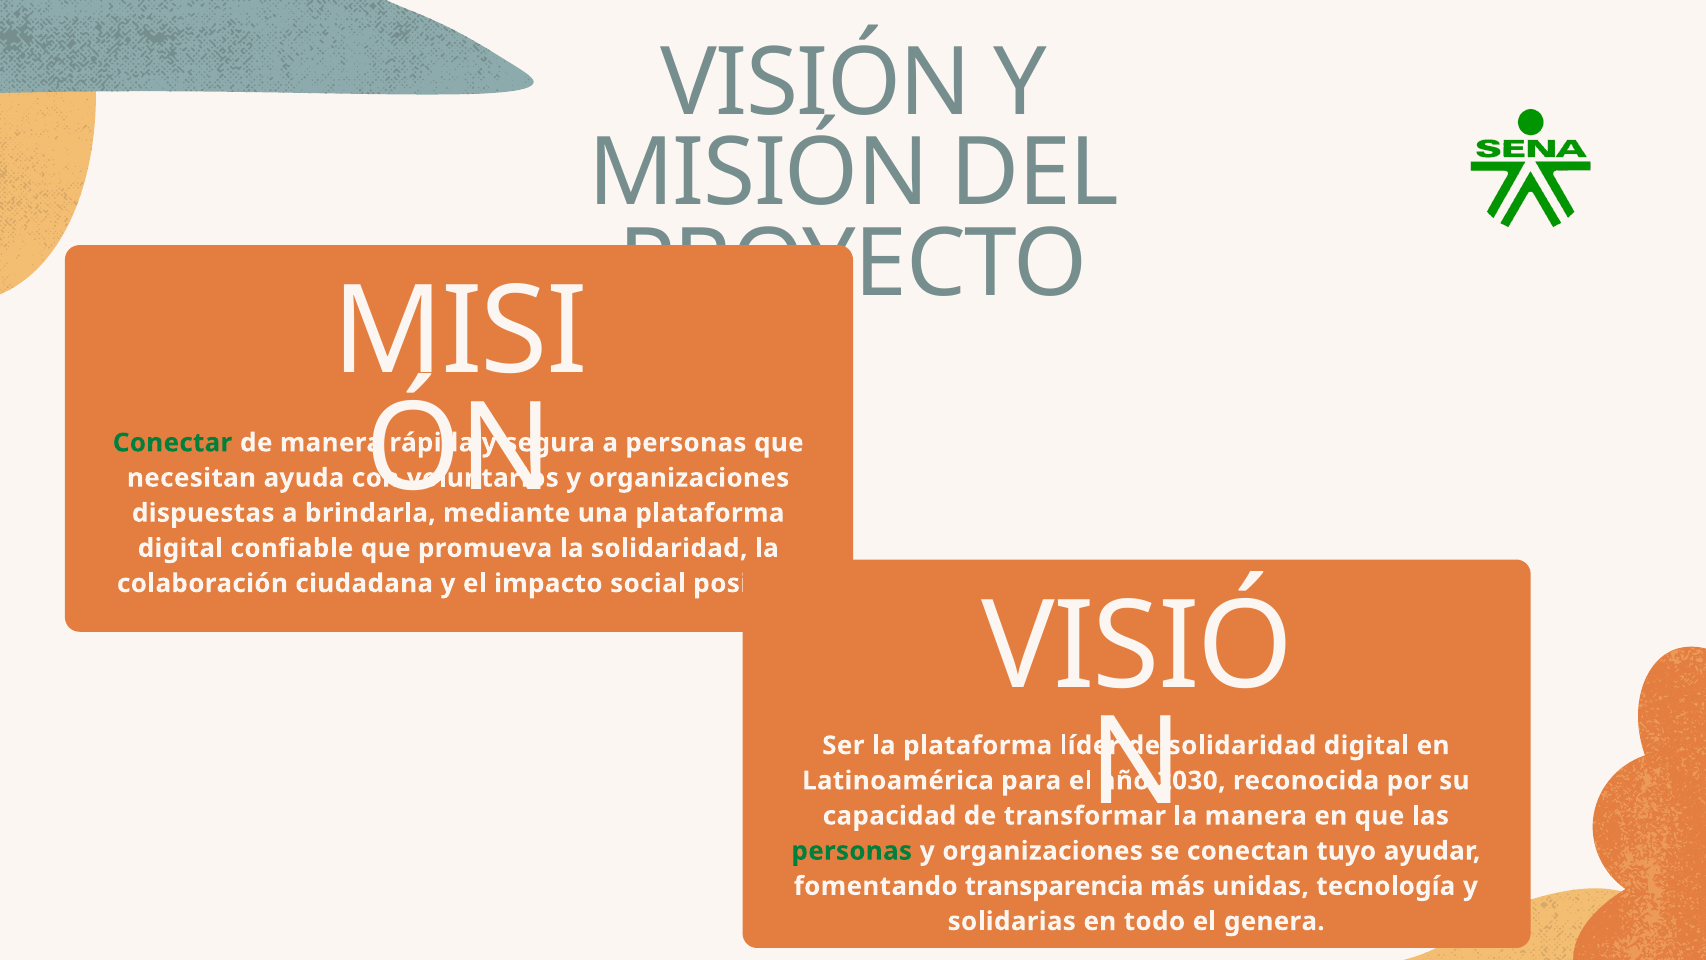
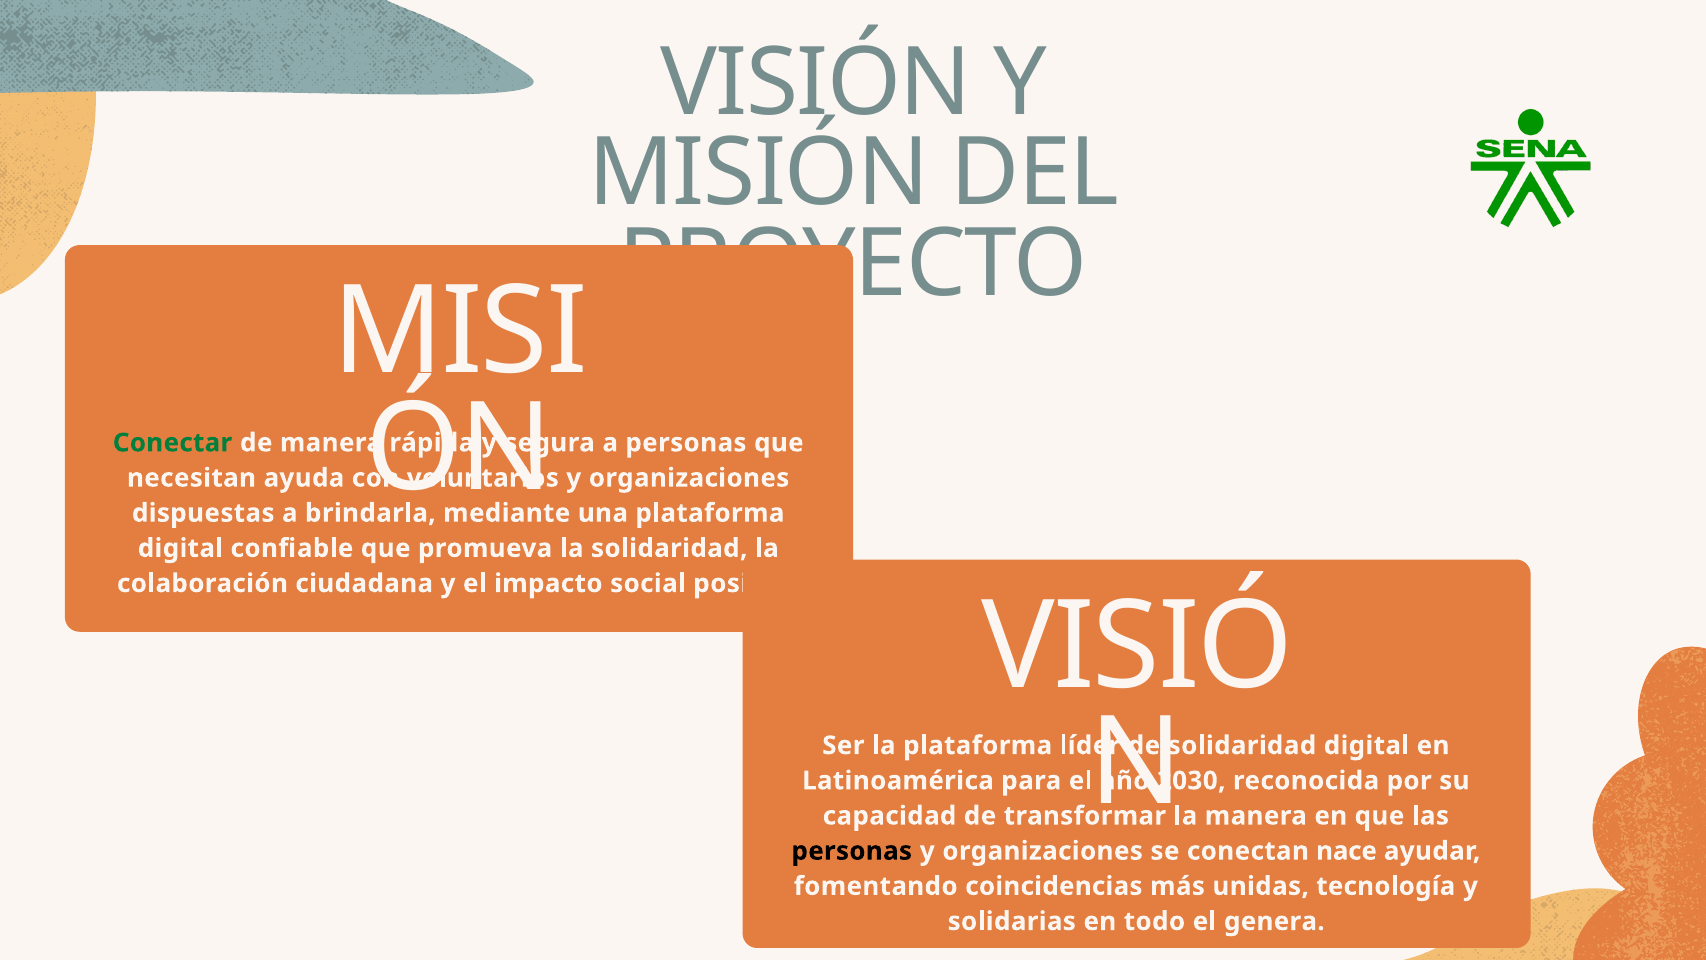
personas at (852, 851) colour: green -> black
tuyo: tuyo -> nace
transparencia: transparencia -> coincidencias
